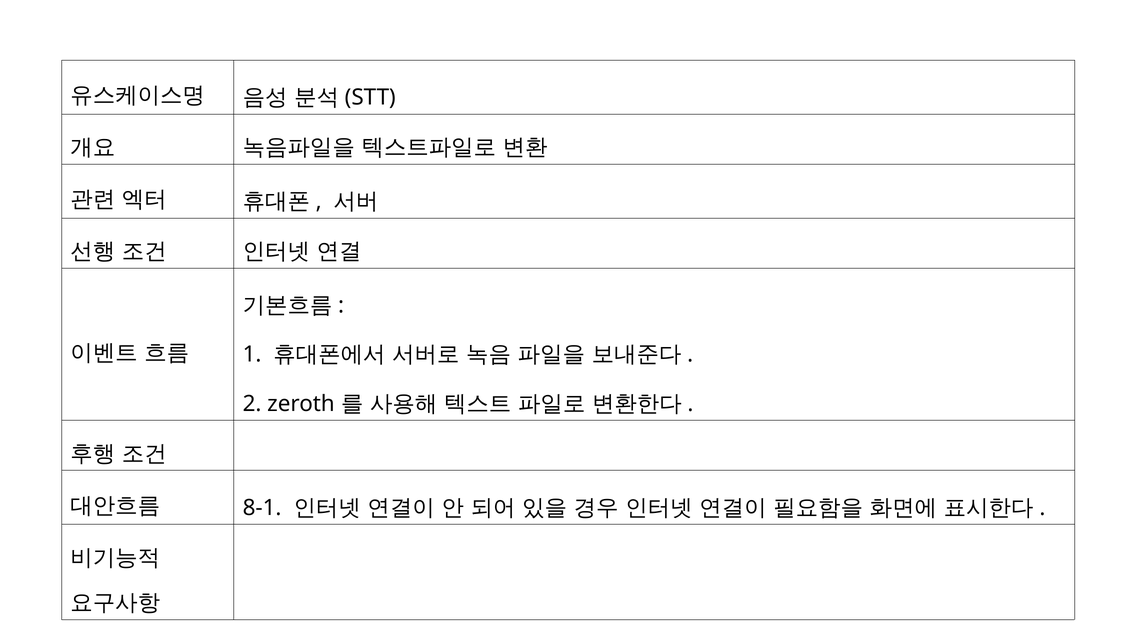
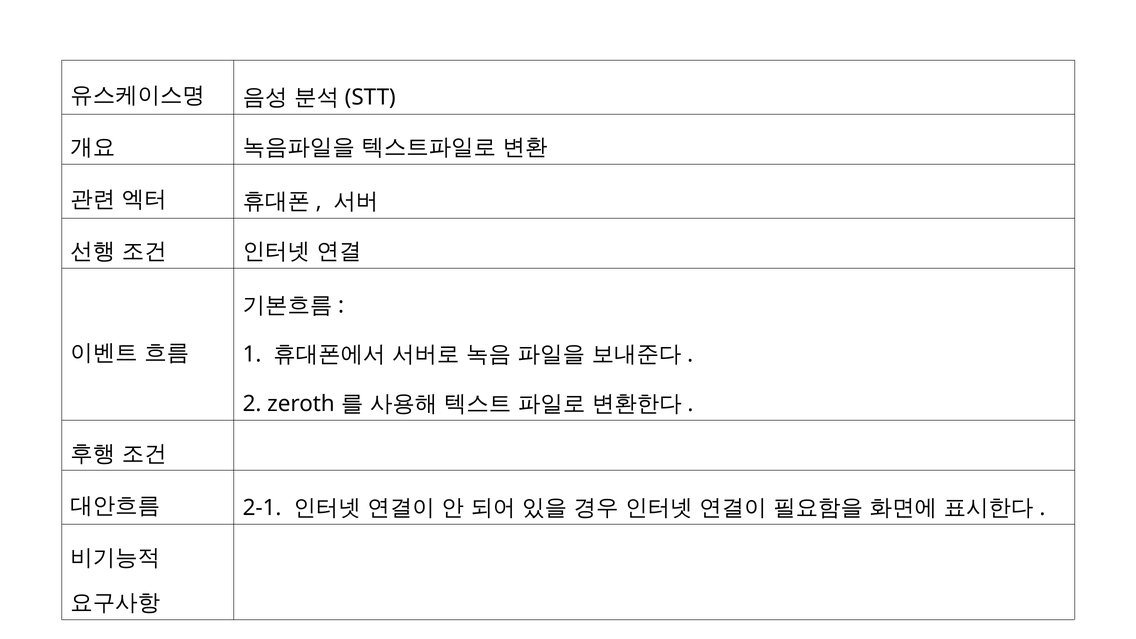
8-1: 8-1 -> 2-1
